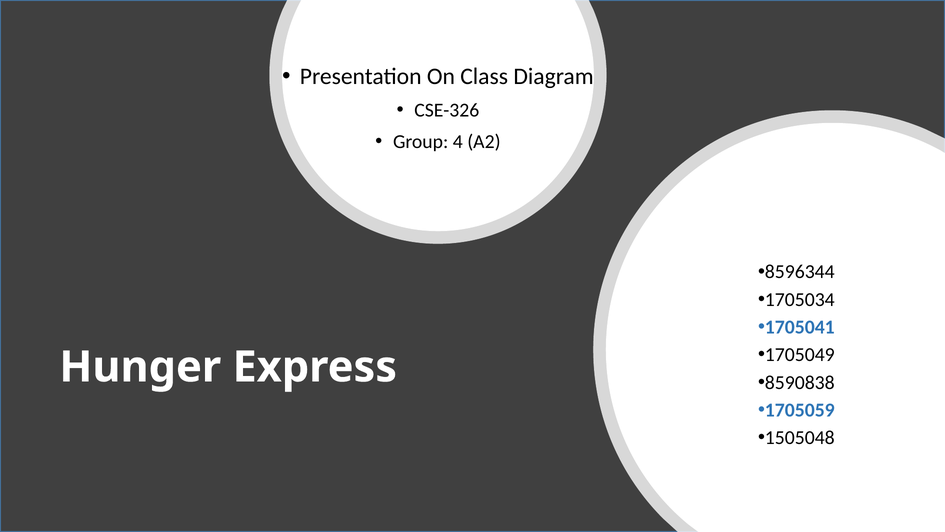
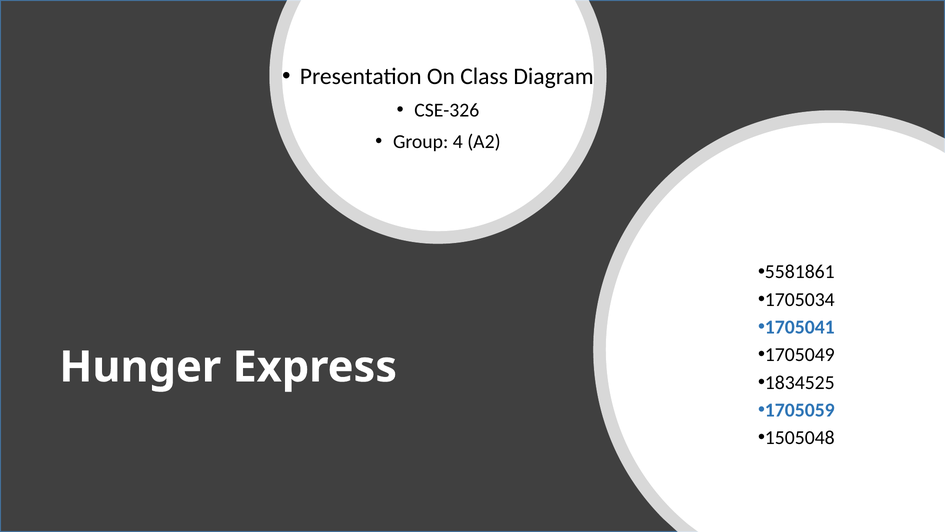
8596344: 8596344 -> 5581861
8590838: 8590838 -> 1834525
